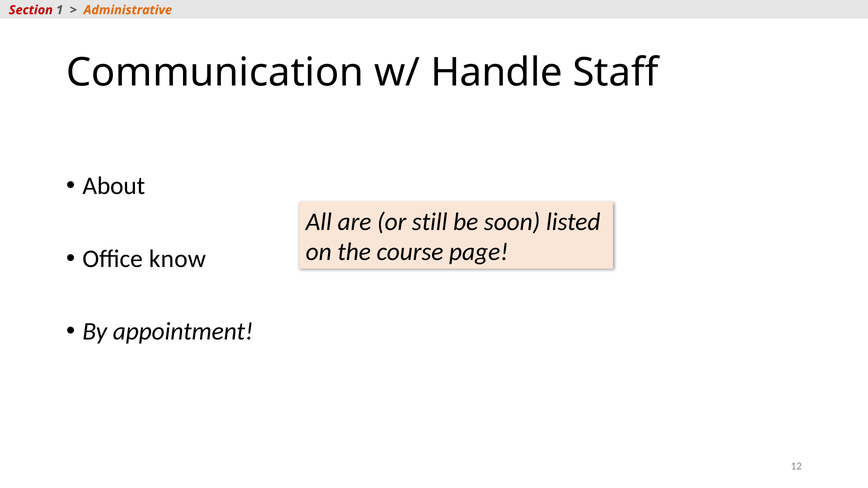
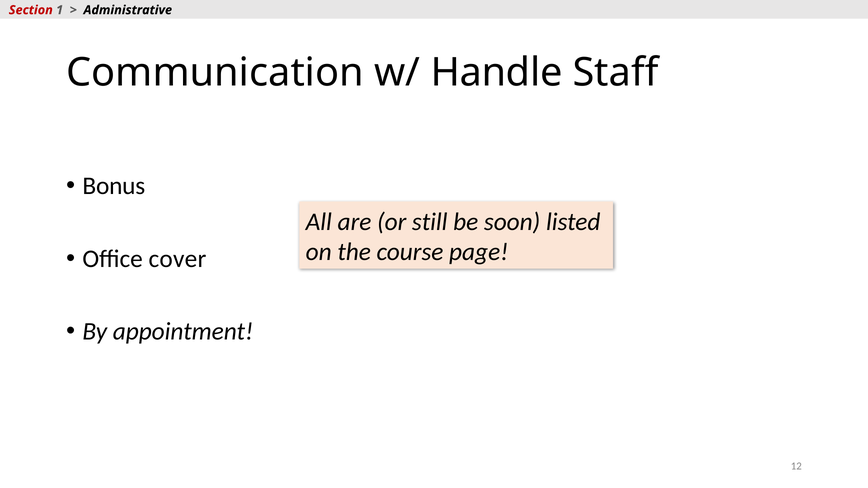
Administrative colour: orange -> black
About: About -> Bonus
know: know -> cover
